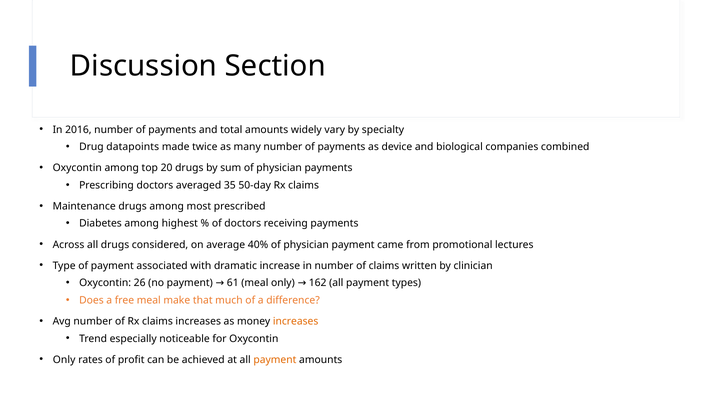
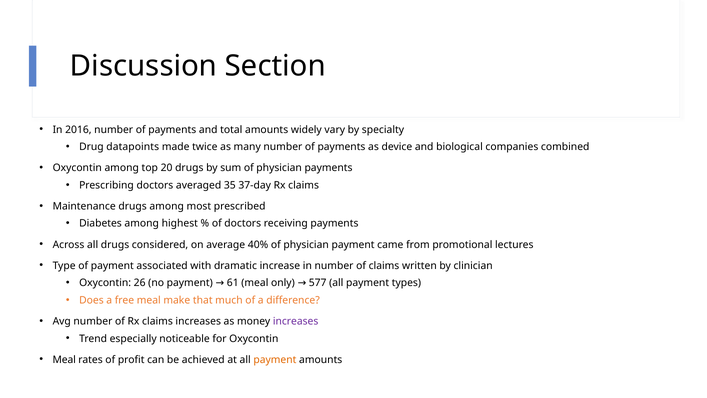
50-day: 50-day -> 37-day
162: 162 -> 577
increases at (296, 321) colour: orange -> purple
Only at (64, 359): Only -> Meal
